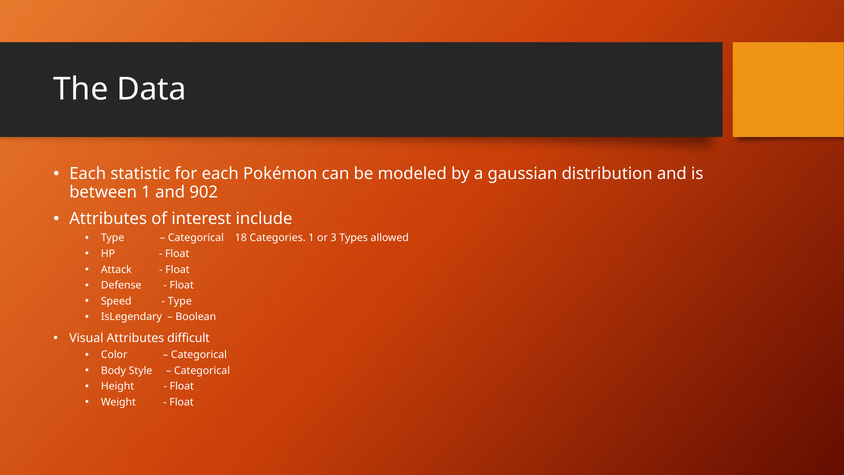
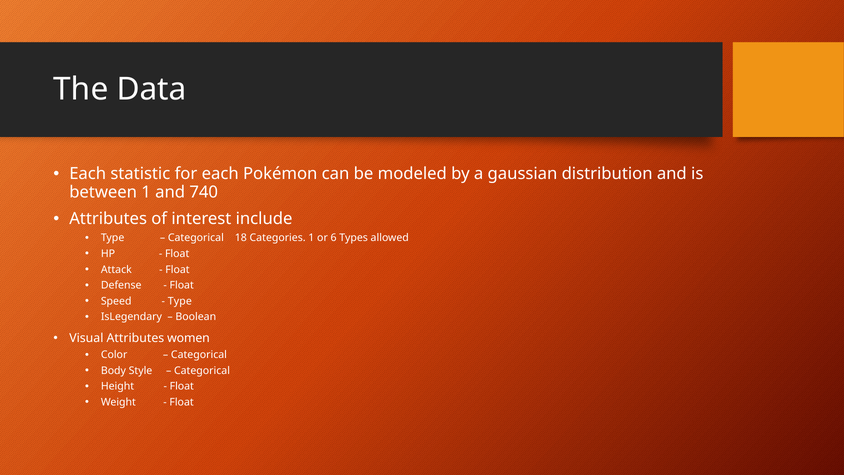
902: 902 -> 740
3: 3 -> 6
difficult: difficult -> women
